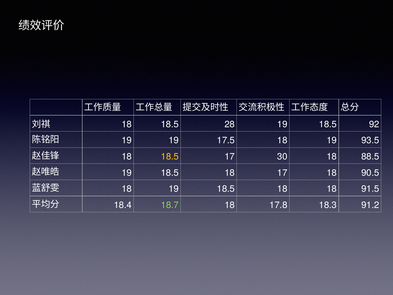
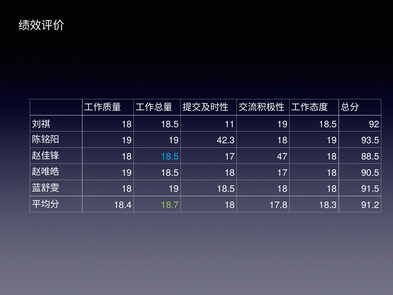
28: 28 -> 11
17.5: 17.5 -> 42.3
18.5 at (170, 156) colour: yellow -> light blue
30: 30 -> 47
